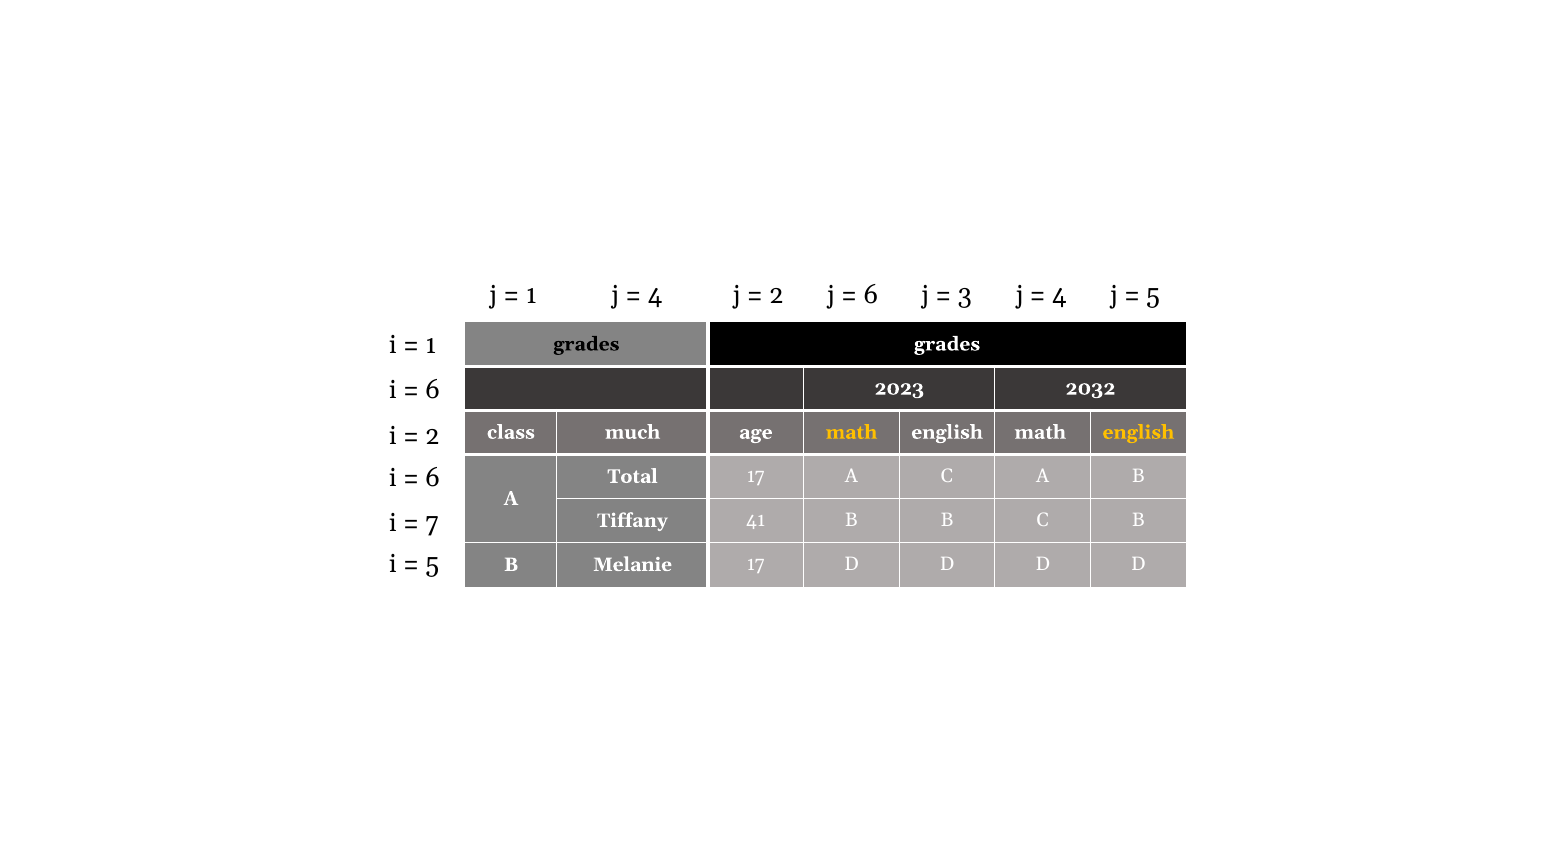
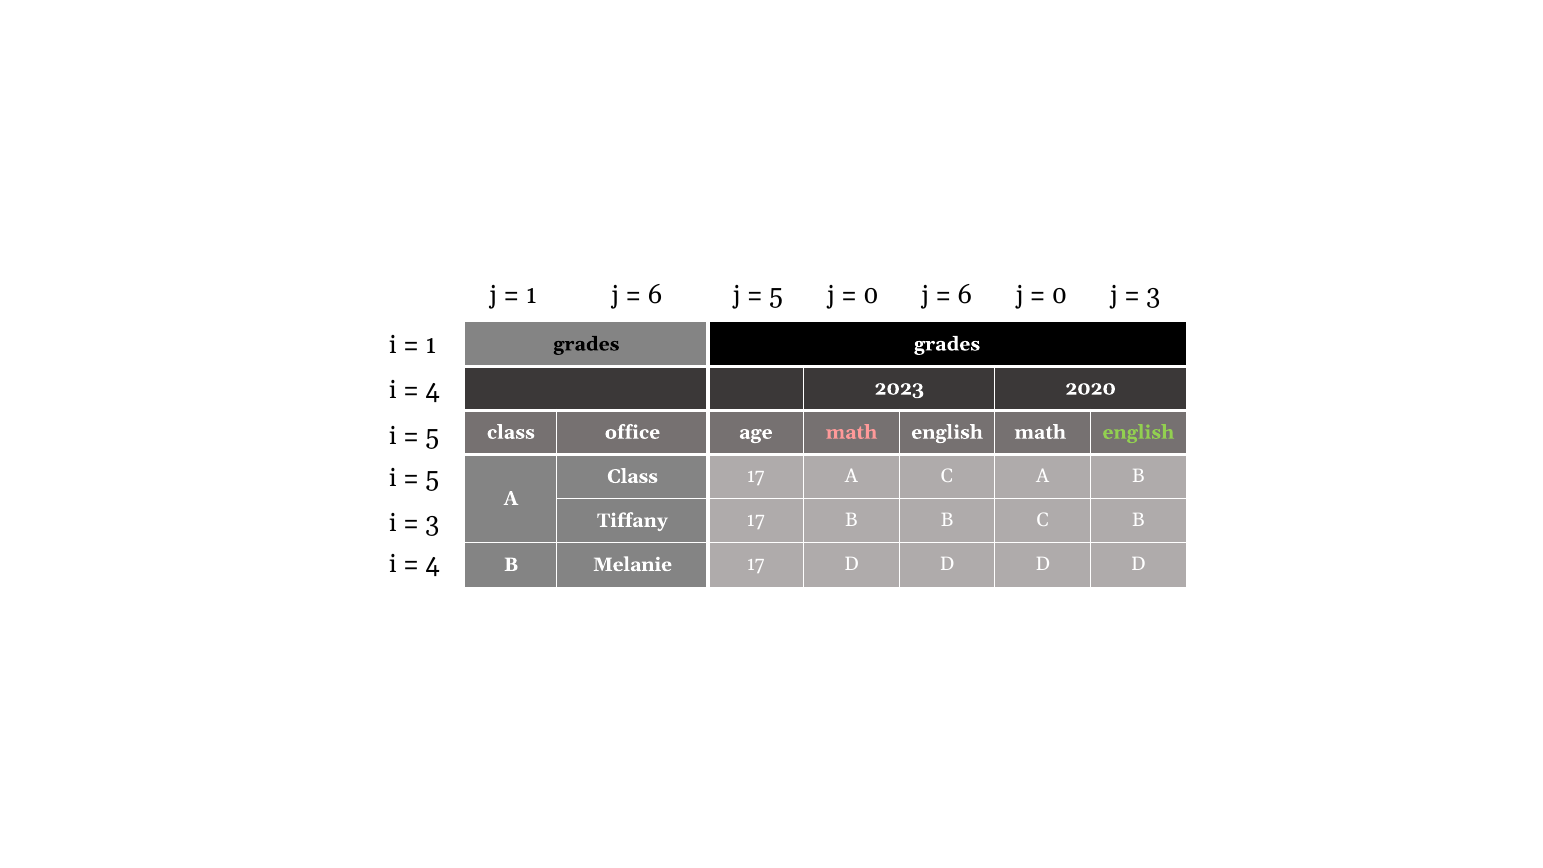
4 at (655, 295): 4 -> 6
2 at (776, 295): 2 -> 5
6 at (871, 295): 6 -> 0
3 at (965, 295): 3 -> 6
4 at (1059, 295): 4 -> 0
5 at (1153, 295): 5 -> 3
2032: 2032 -> 2020
6 at (433, 390): 6 -> 4
much: much -> office
math at (851, 432) colour: yellow -> pink
english at (1138, 432) colour: yellow -> light green
2 at (433, 436): 2 -> 5
Total at (633, 476): Total -> Class
6 at (433, 478): 6 -> 5
Tiffany 41: 41 -> 17
7 at (432, 523): 7 -> 3
5 at (433, 564): 5 -> 4
